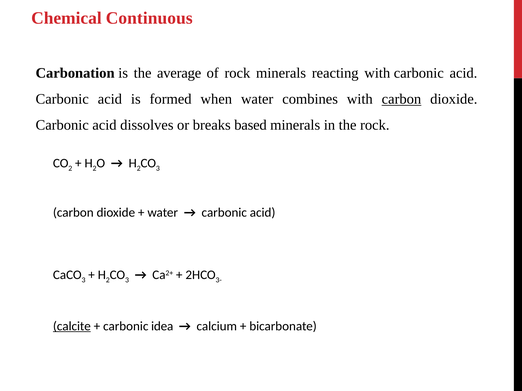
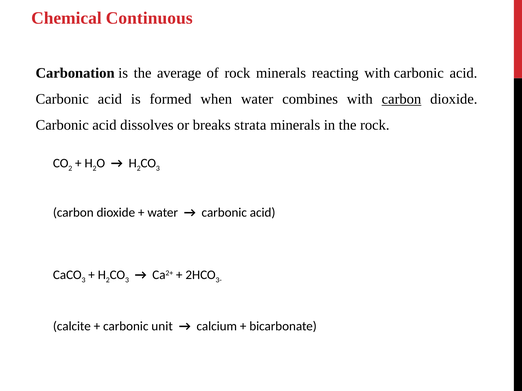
based: based -> strata
calcite underline: present -> none
idea: idea -> unit
